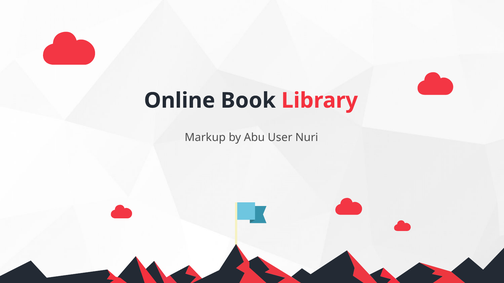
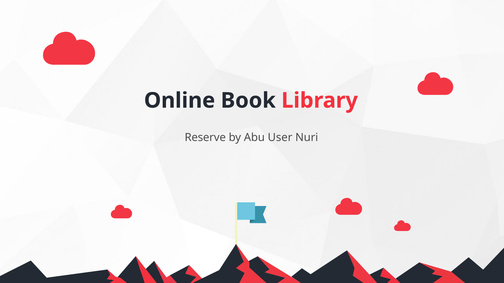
Markup: Markup -> Reserve
